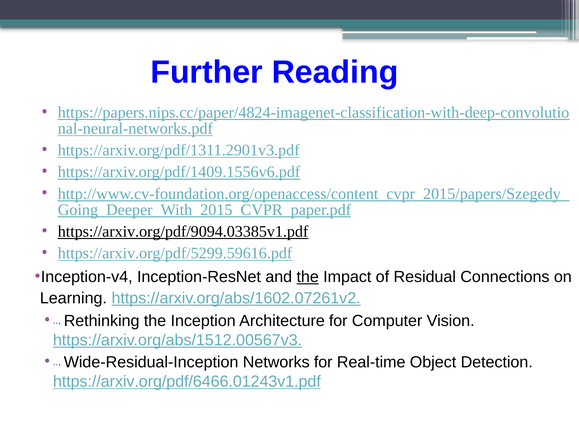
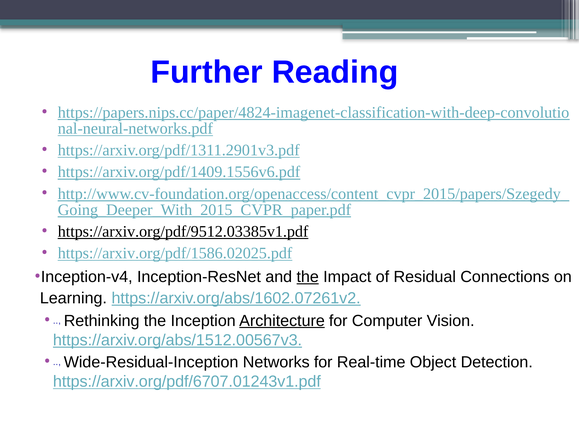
https://arxiv.org/pdf/9094.03385v1.pdf: https://arxiv.org/pdf/9094.03385v1.pdf -> https://arxiv.org/pdf/9512.03385v1.pdf
https://arxiv.org/pdf/5299.59616.pdf: https://arxiv.org/pdf/5299.59616.pdf -> https://arxiv.org/pdf/1586.02025.pdf
Architecture underline: none -> present
https://arxiv.org/pdf/6466.01243v1.pdf: https://arxiv.org/pdf/6466.01243v1.pdf -> https://arxiv.org/pdf/6707.01243v1.pdf
